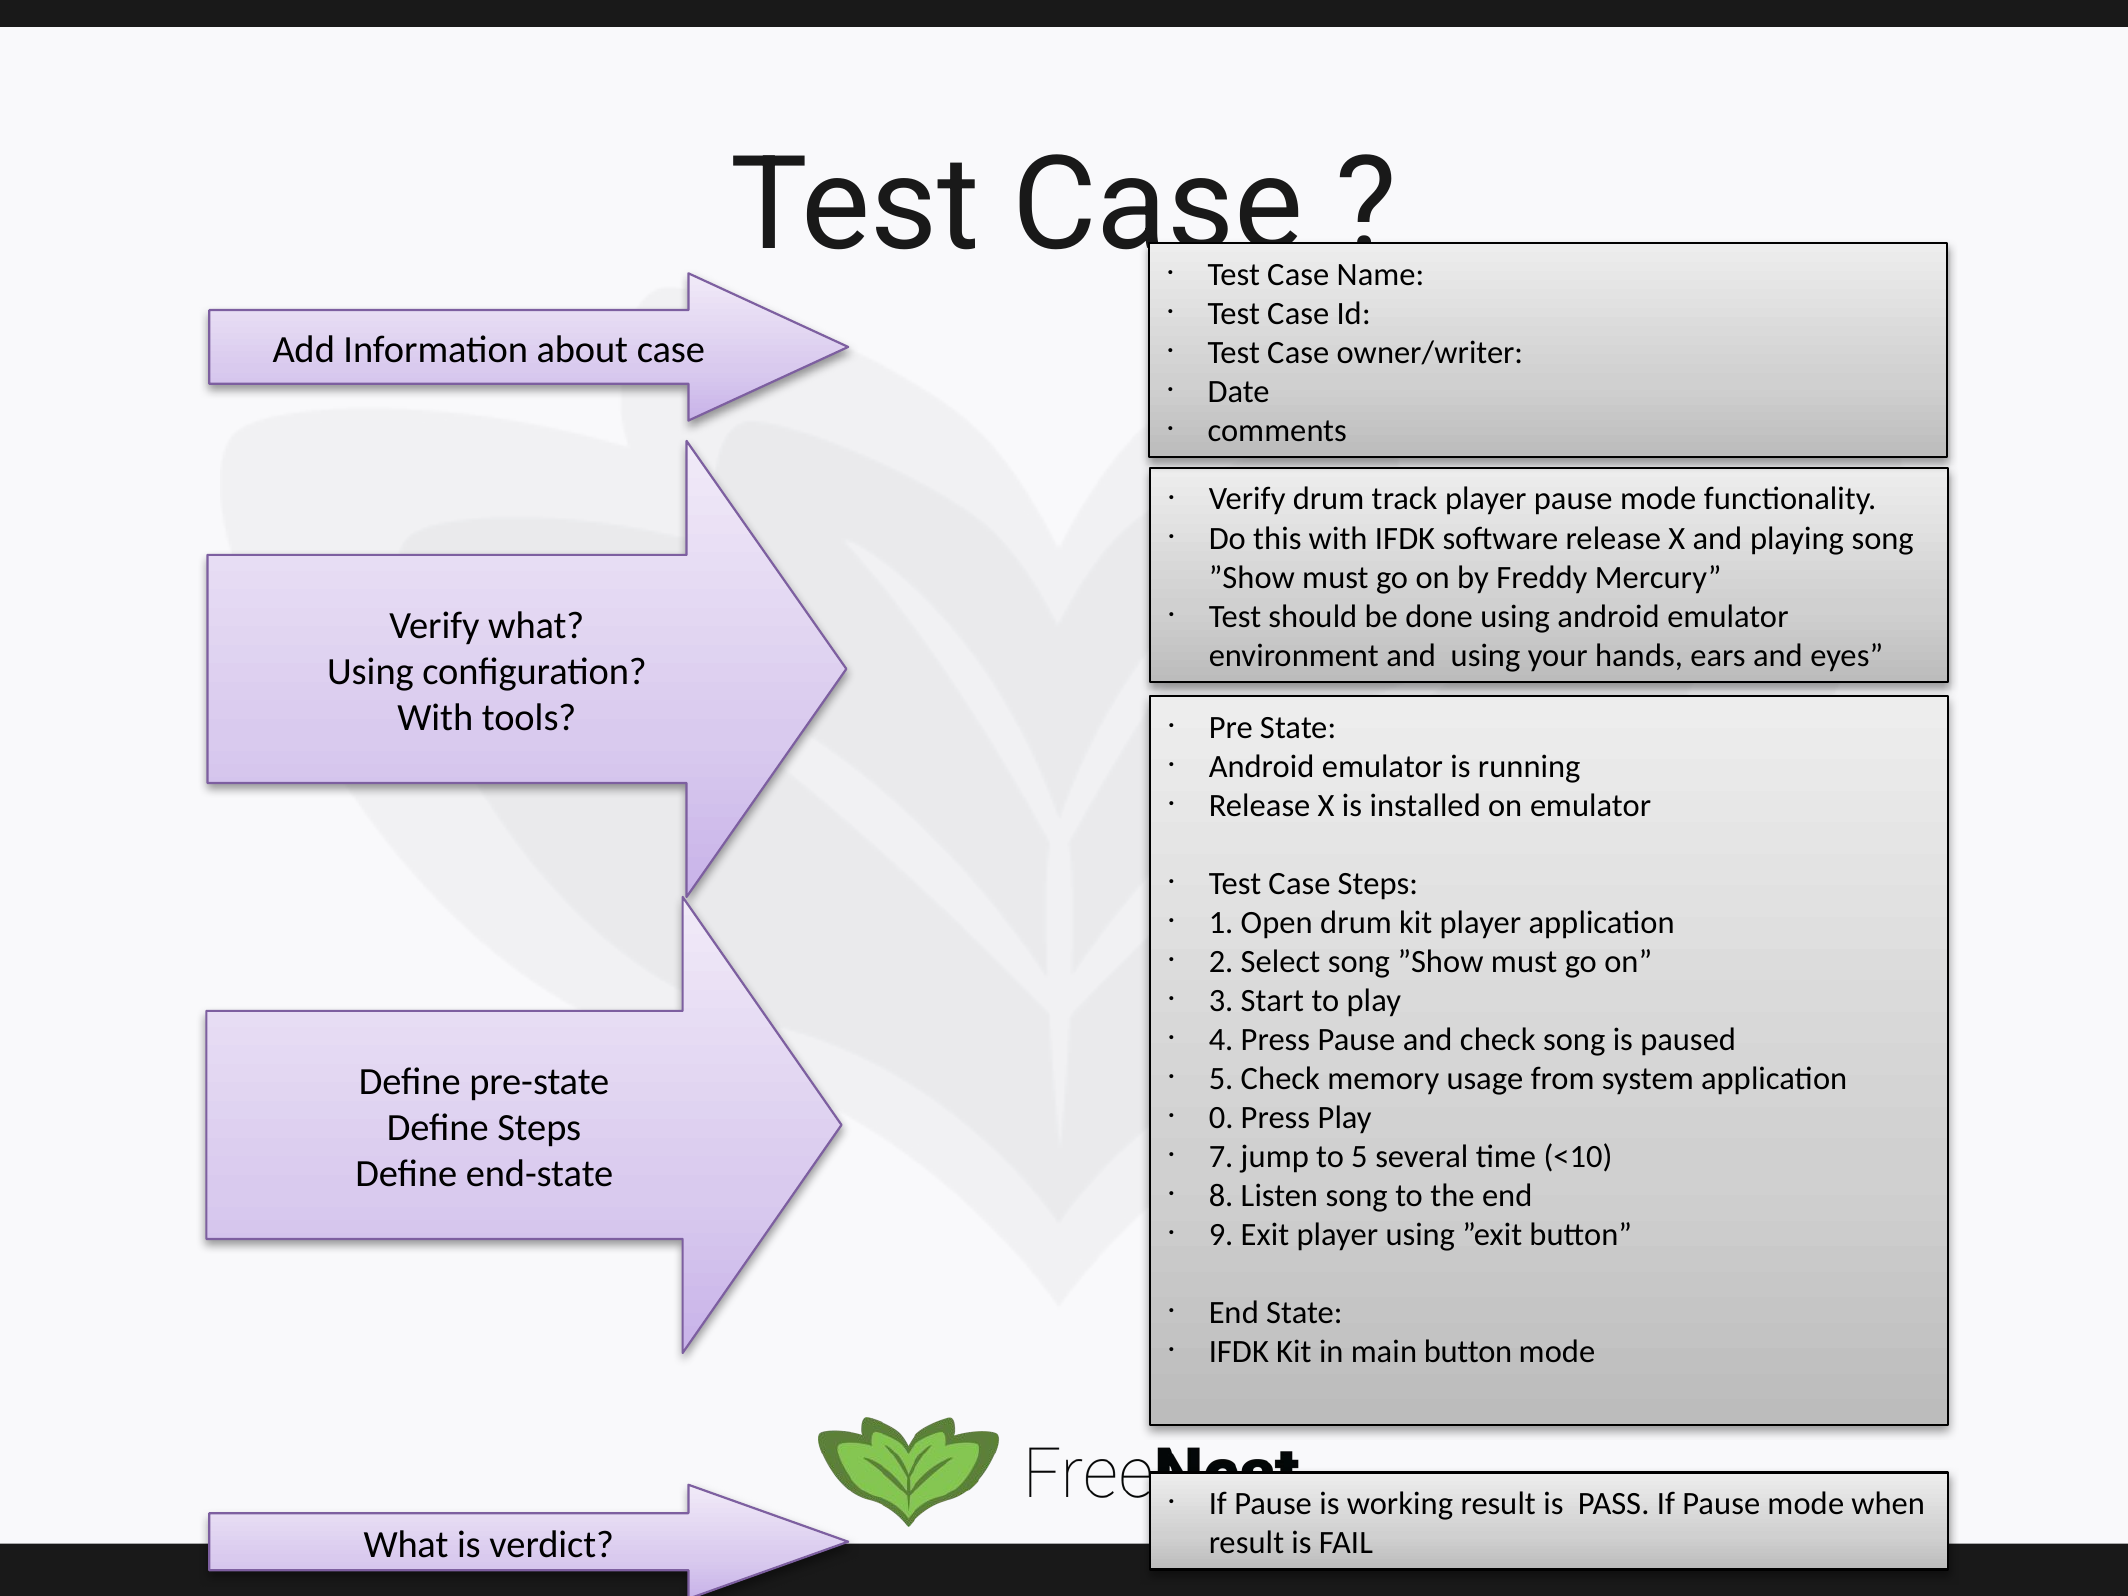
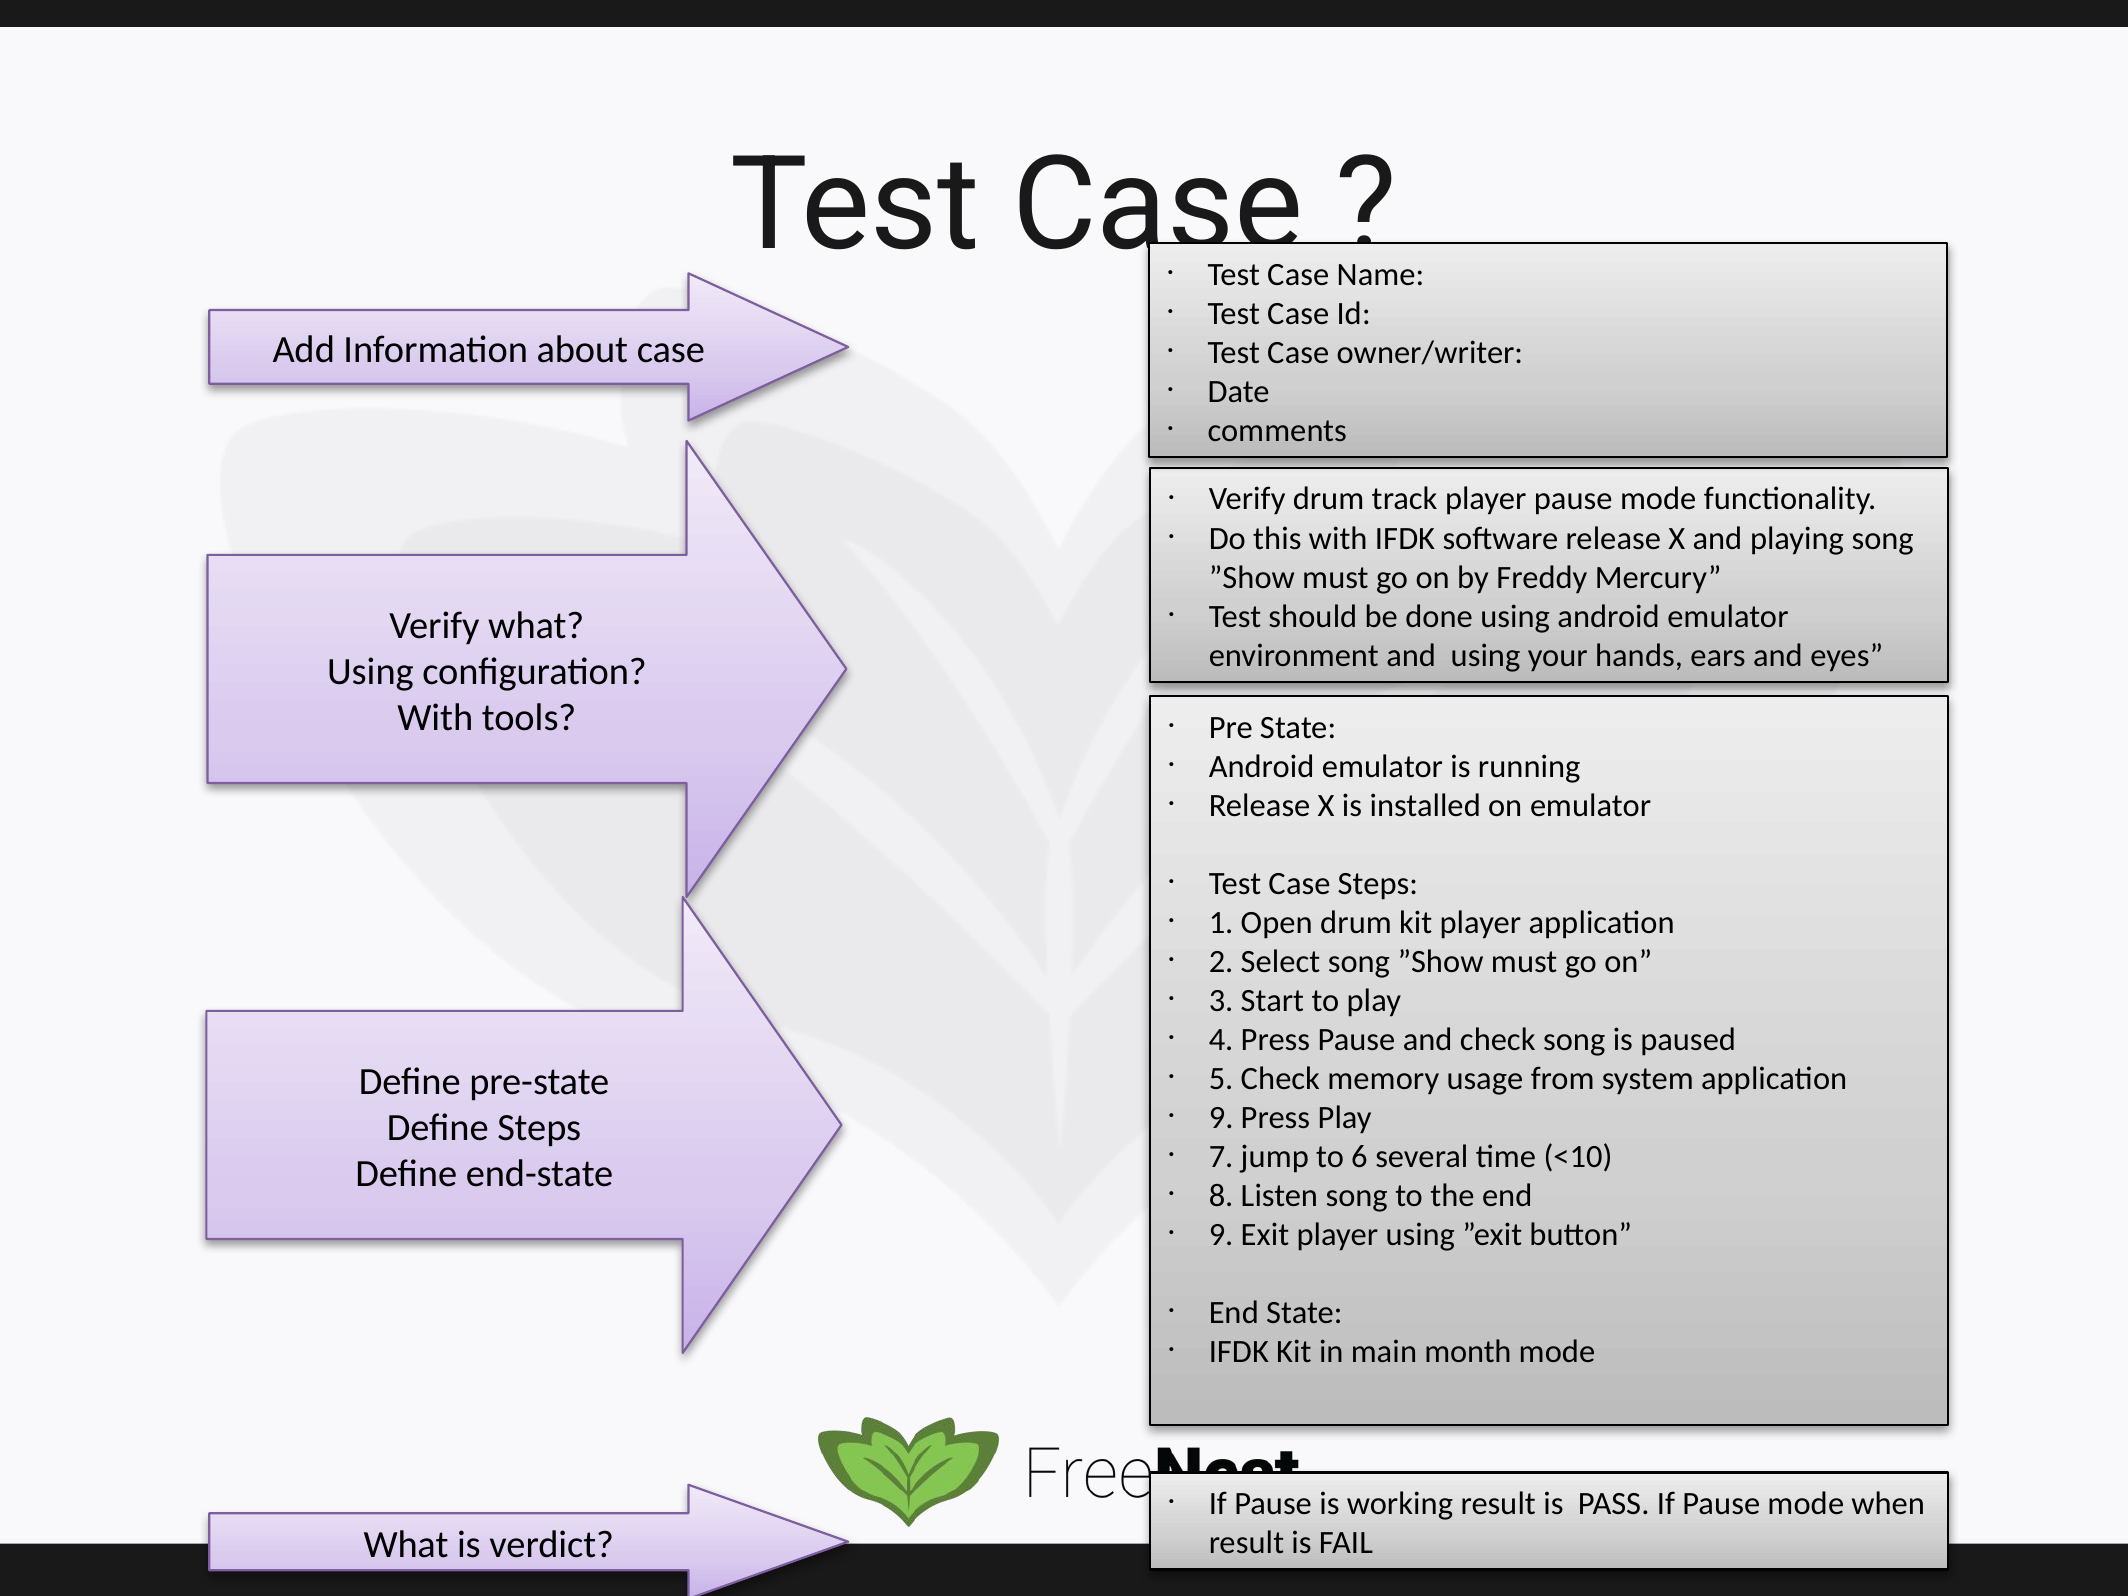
0 at (1221, 1118): 0 -> 9
to 5: 5 -> 6
main button: button -> month
